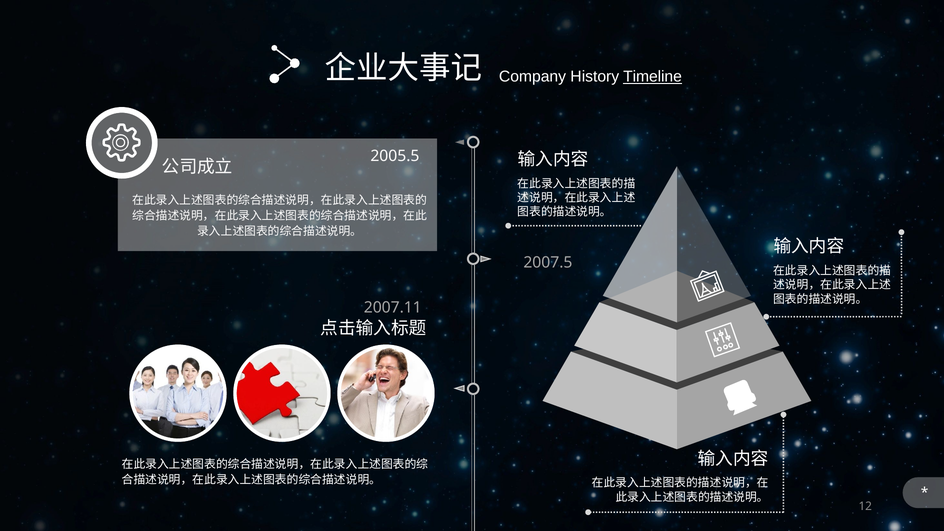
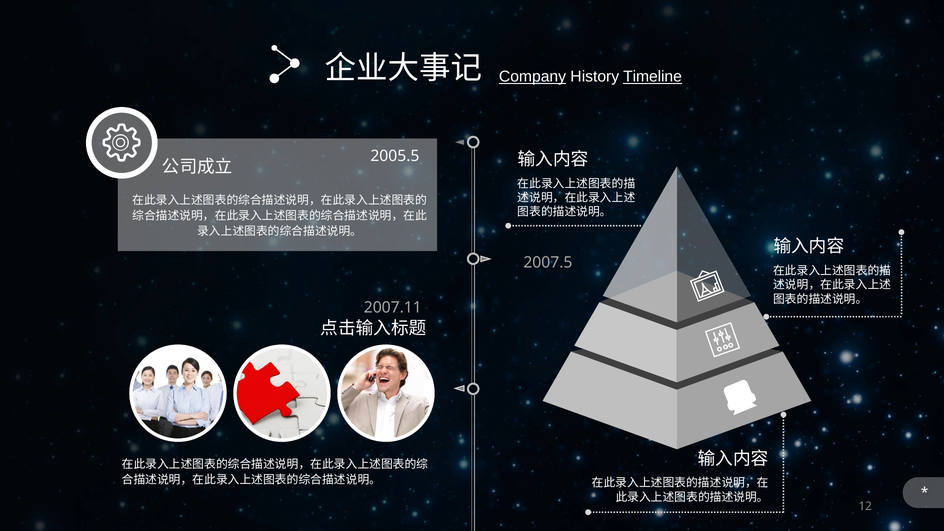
Company underline: none -> present
